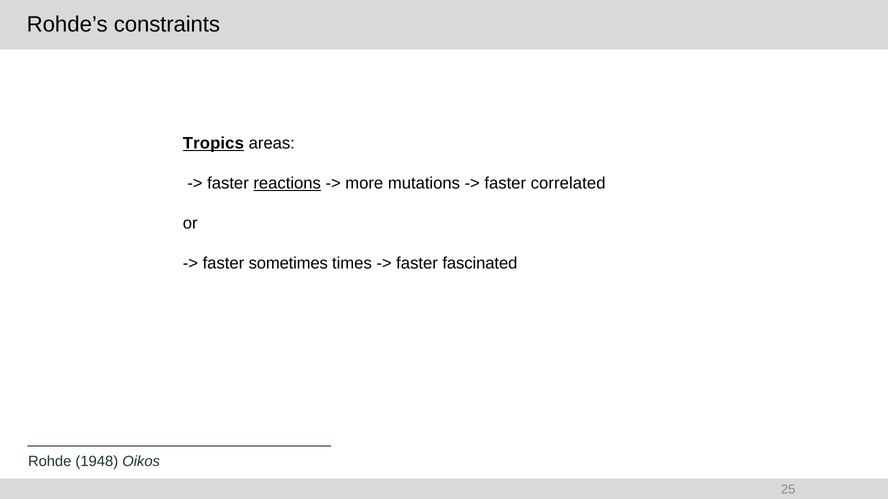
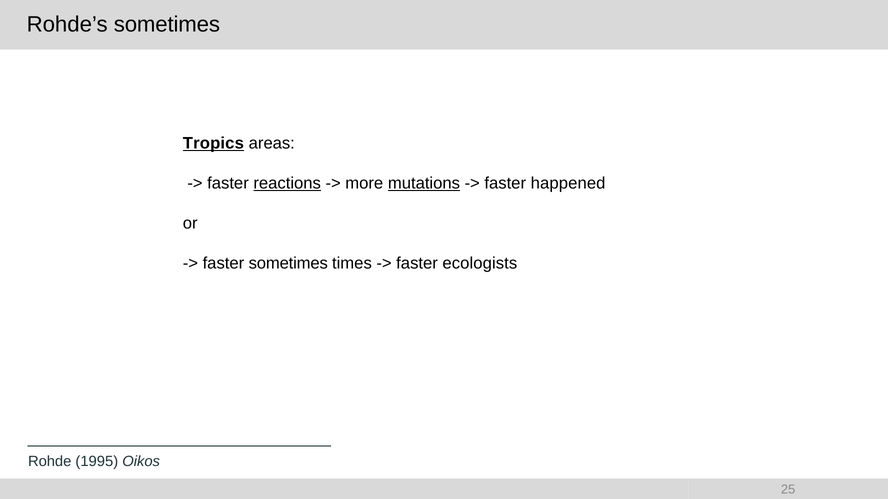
Rohde’s constraints: constraints -> sometimes
mutations underline: none -> present
correlated: correlated -> happened
fascinated: fascinated -> ecologists
1948: 1948 -> 1995
